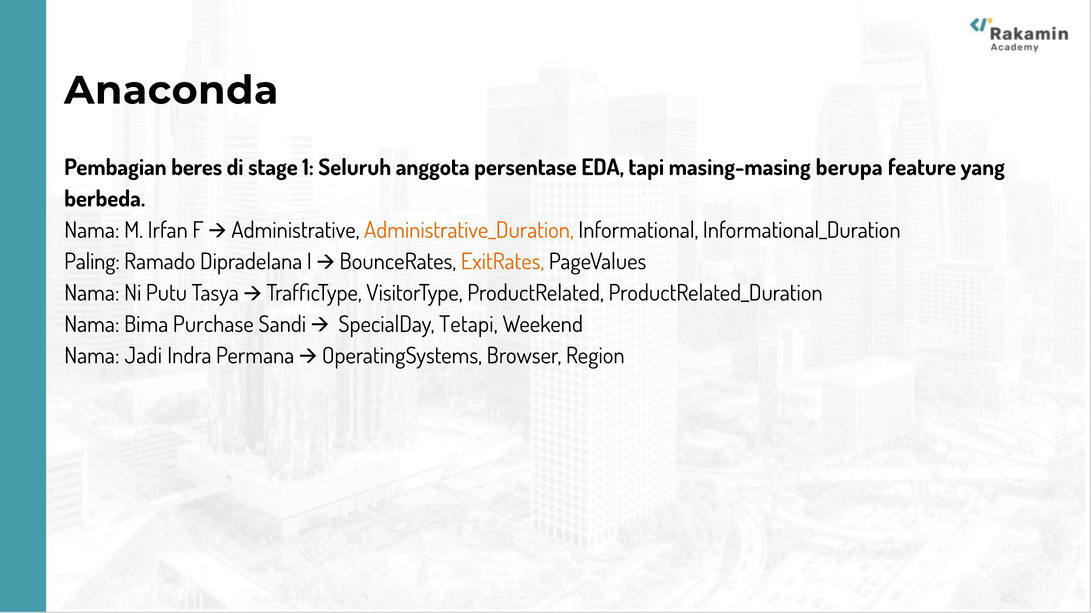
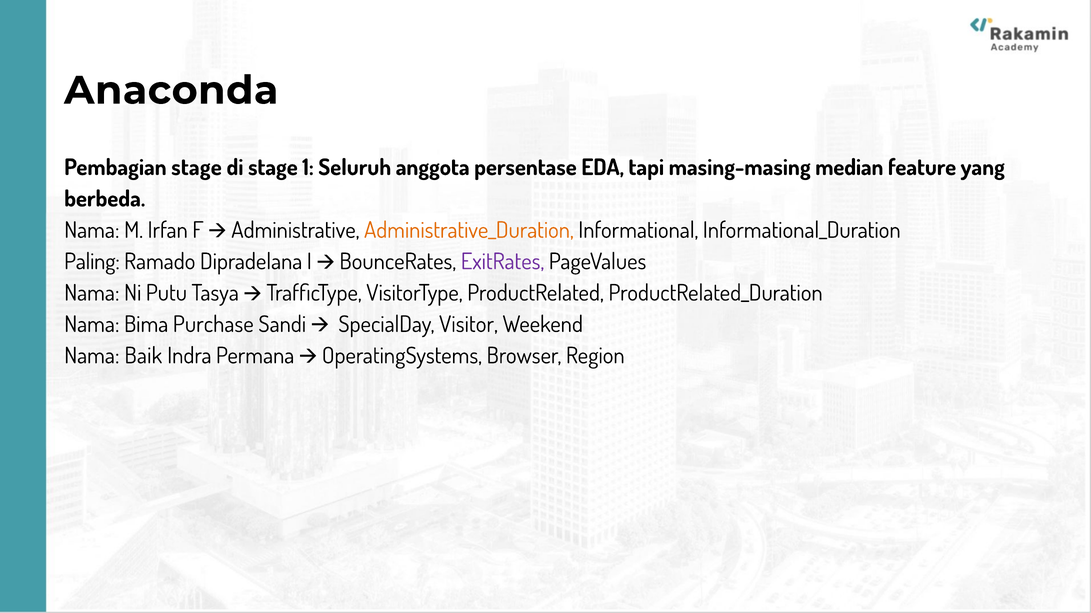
Pembagian beres: beres -> stage
berupa: berupa -> median
ExitRates colour: orange -> purple
Tetapi: Tetapi -> Visitor
Jadi: Jadi -> Baik
